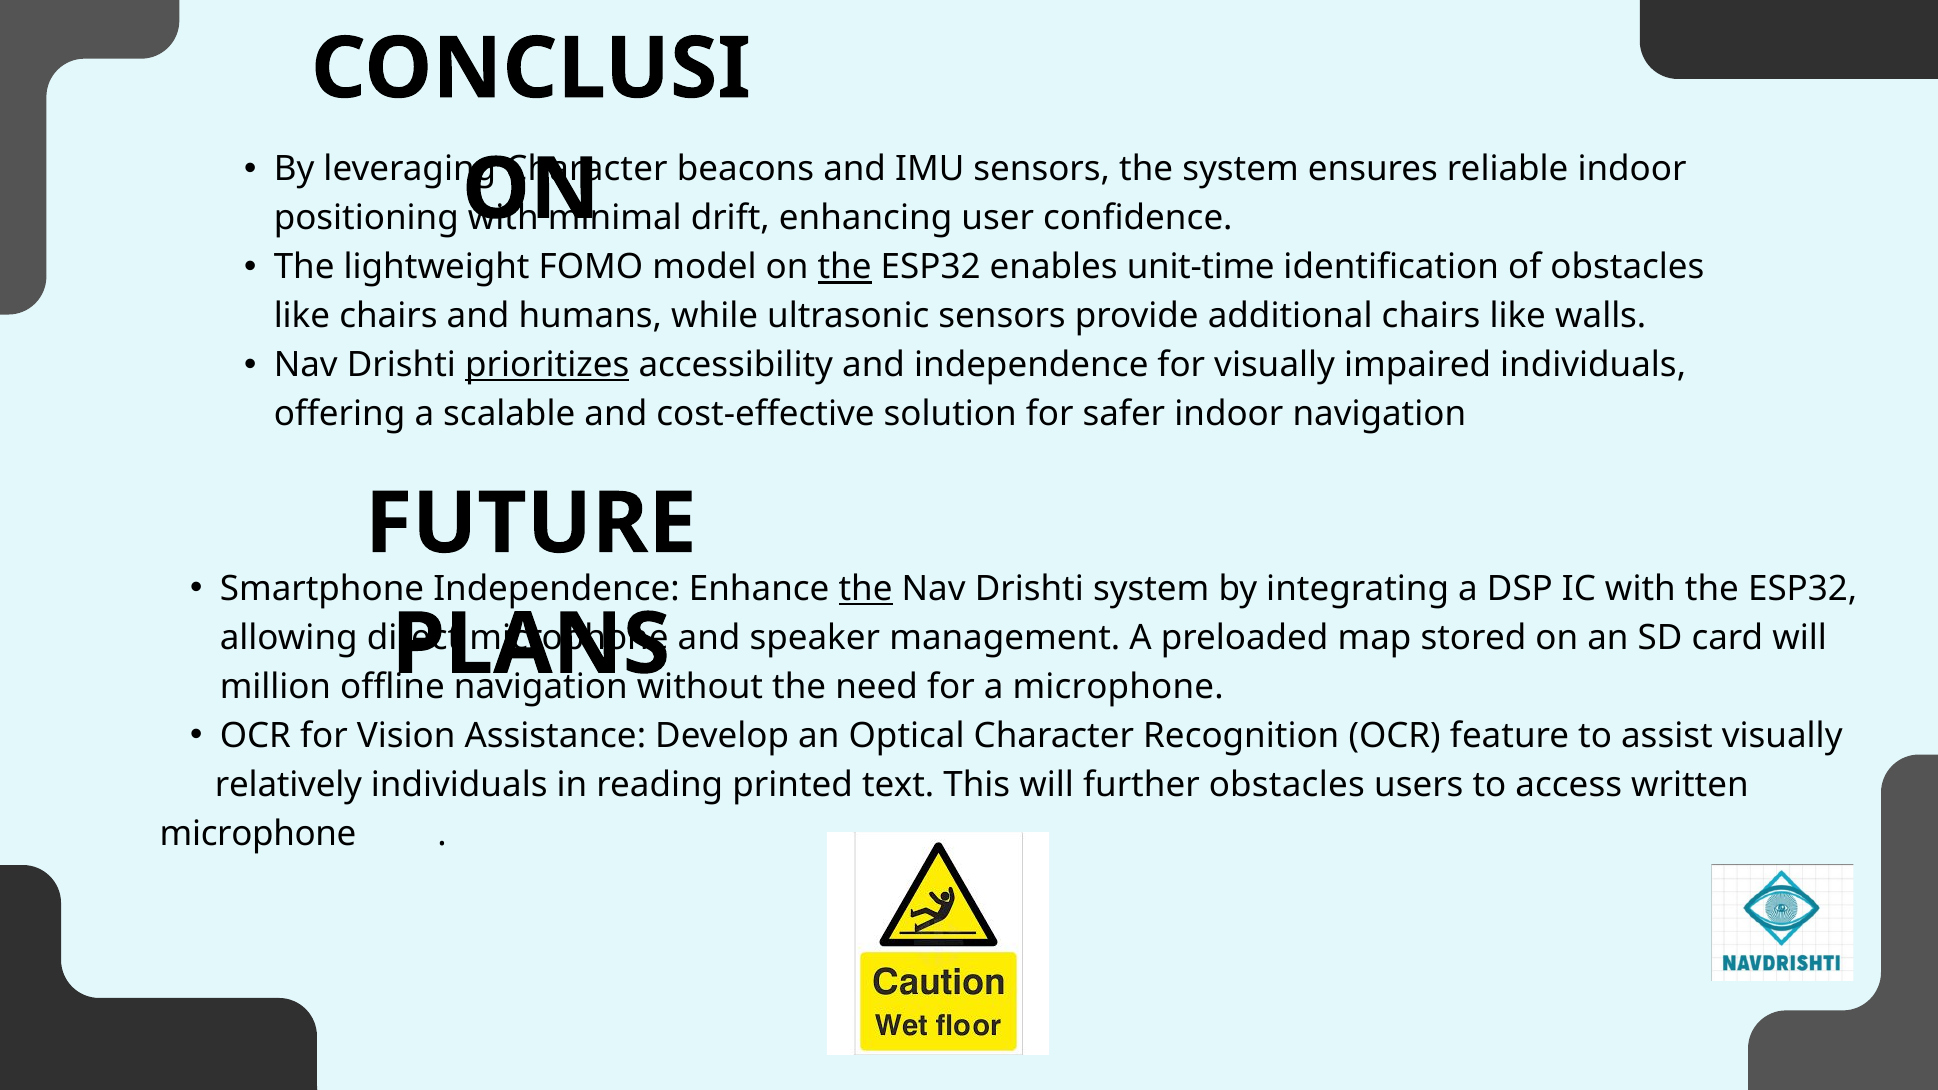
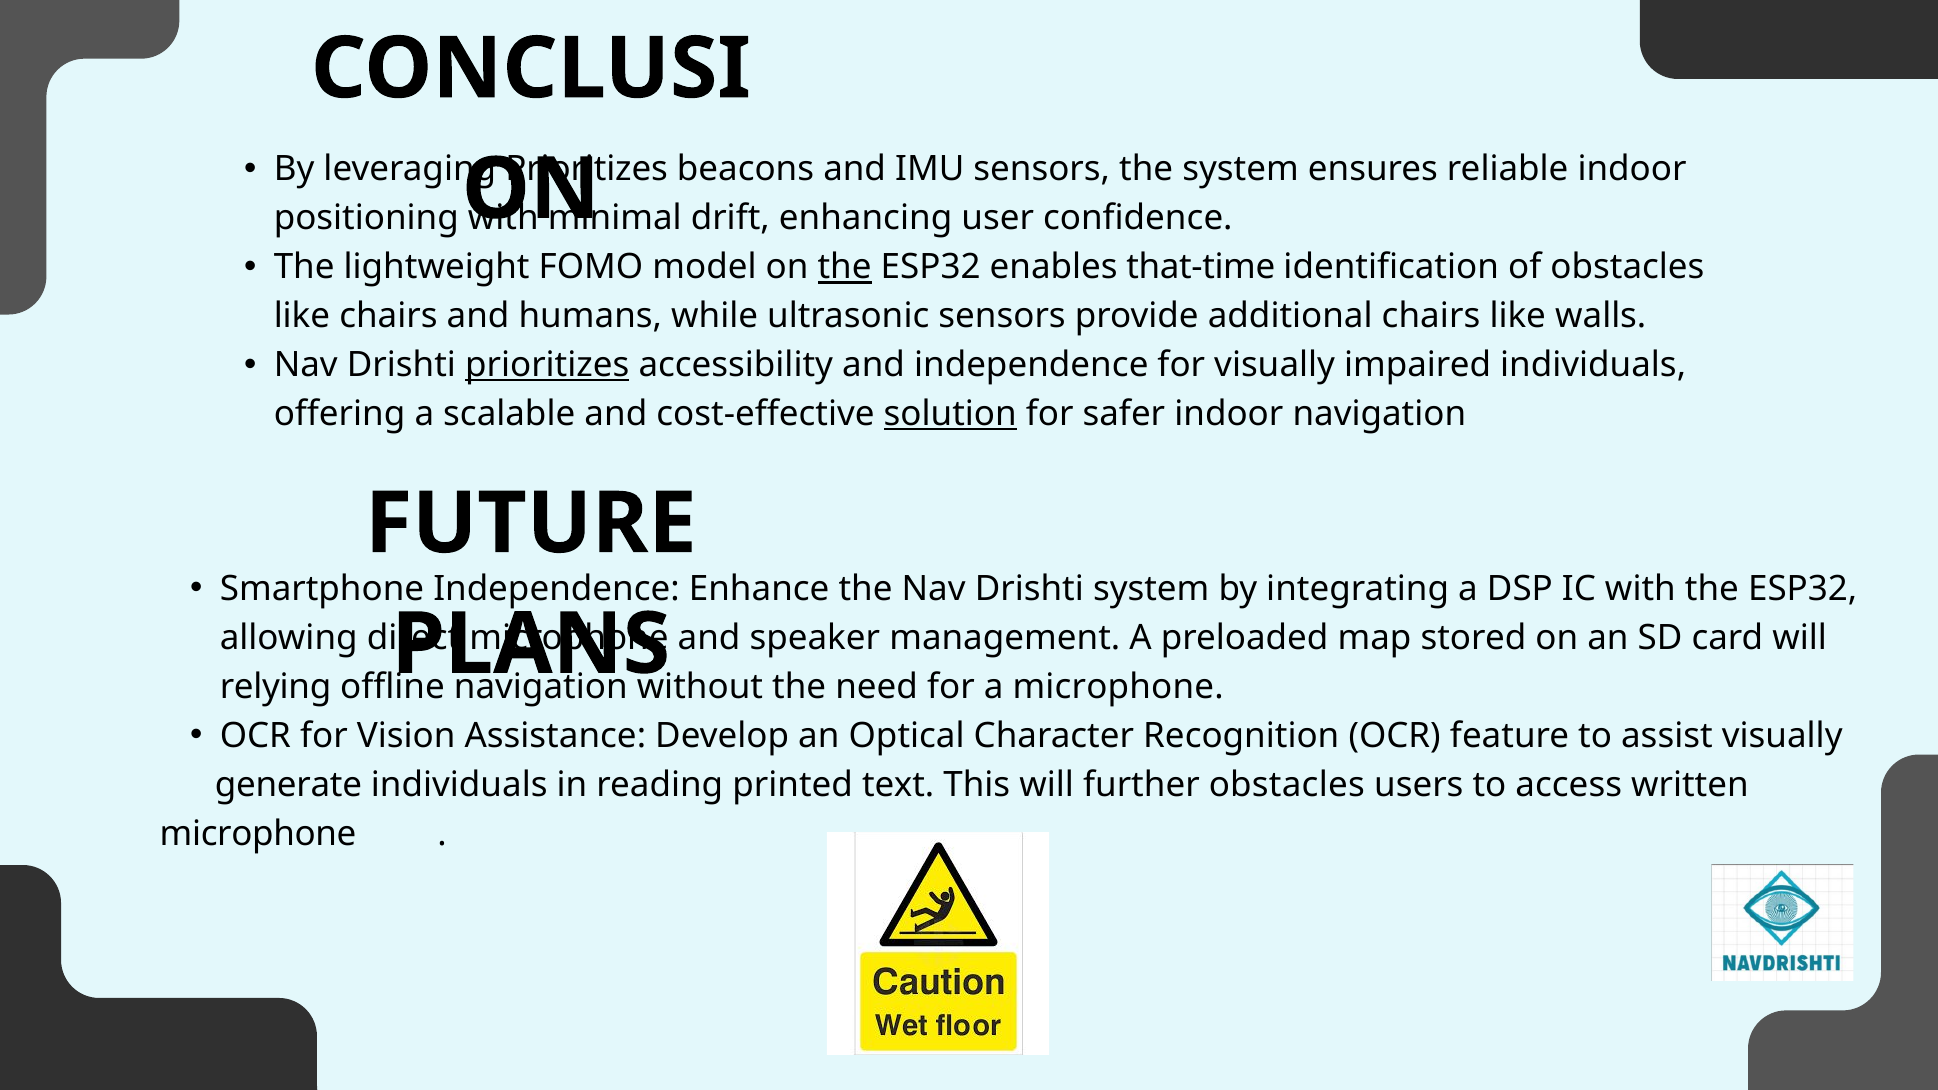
leveraging Character: Character -> Prioritizes
unit-time: unit-time -> that-time
solution underline: none -> present
the at (866, 589) underline: present -> none
million: million -> relying
relatively: relatively -> generate
